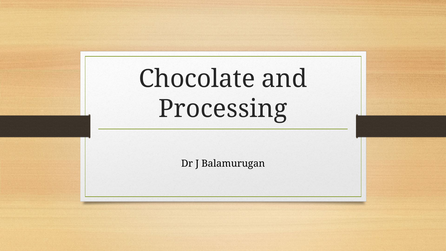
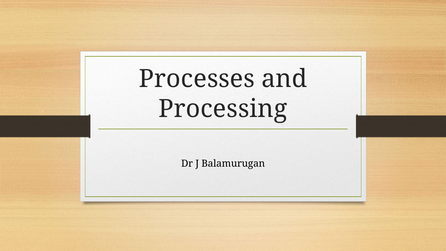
Chocolate: Chocolate -> Processes
